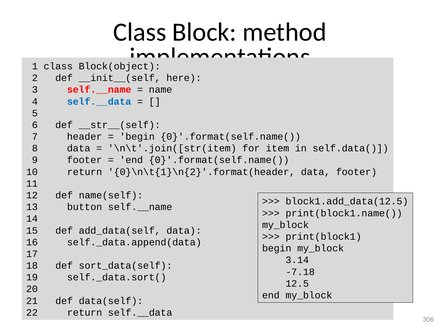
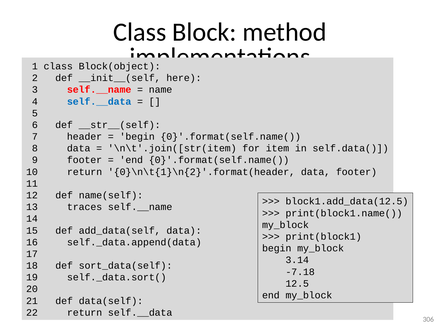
button: button -> traces
